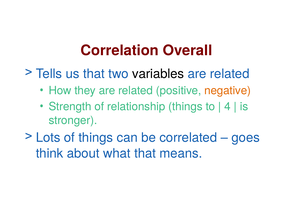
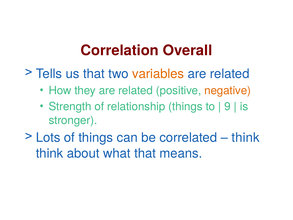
variables colour: black -> orange
4: 4 -> 9
goes at (246, 137): goes -> think
